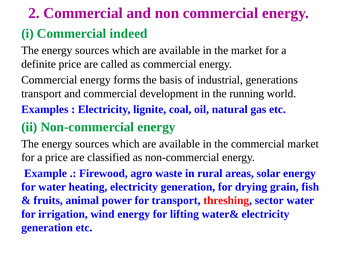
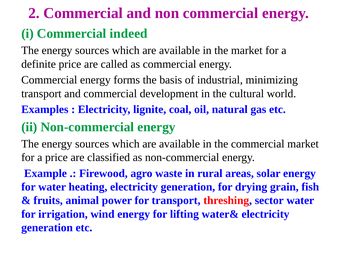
generations: generations -> minimizing
running: running -> cultural
